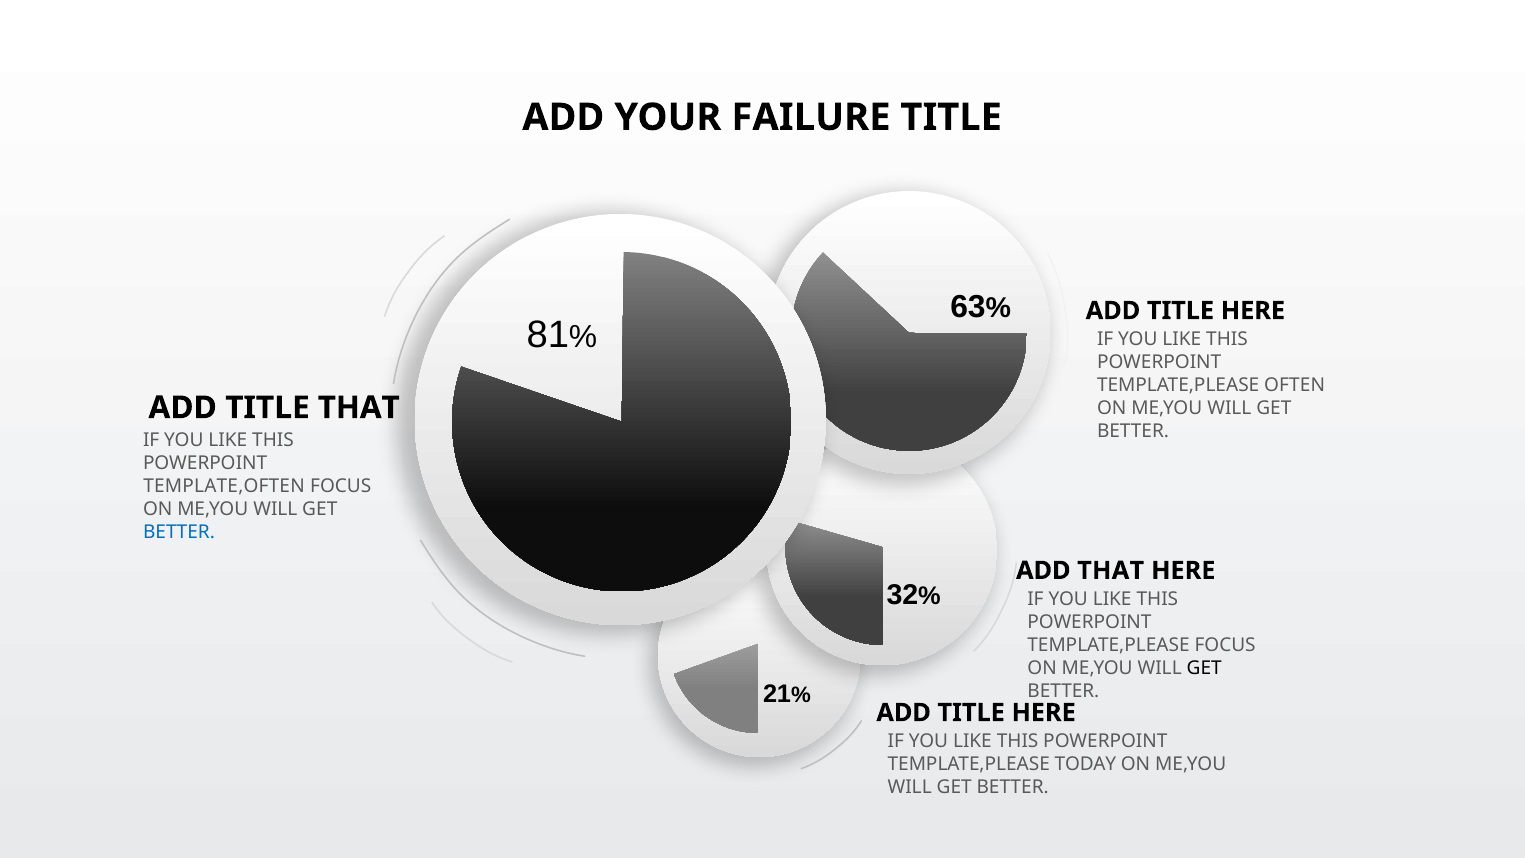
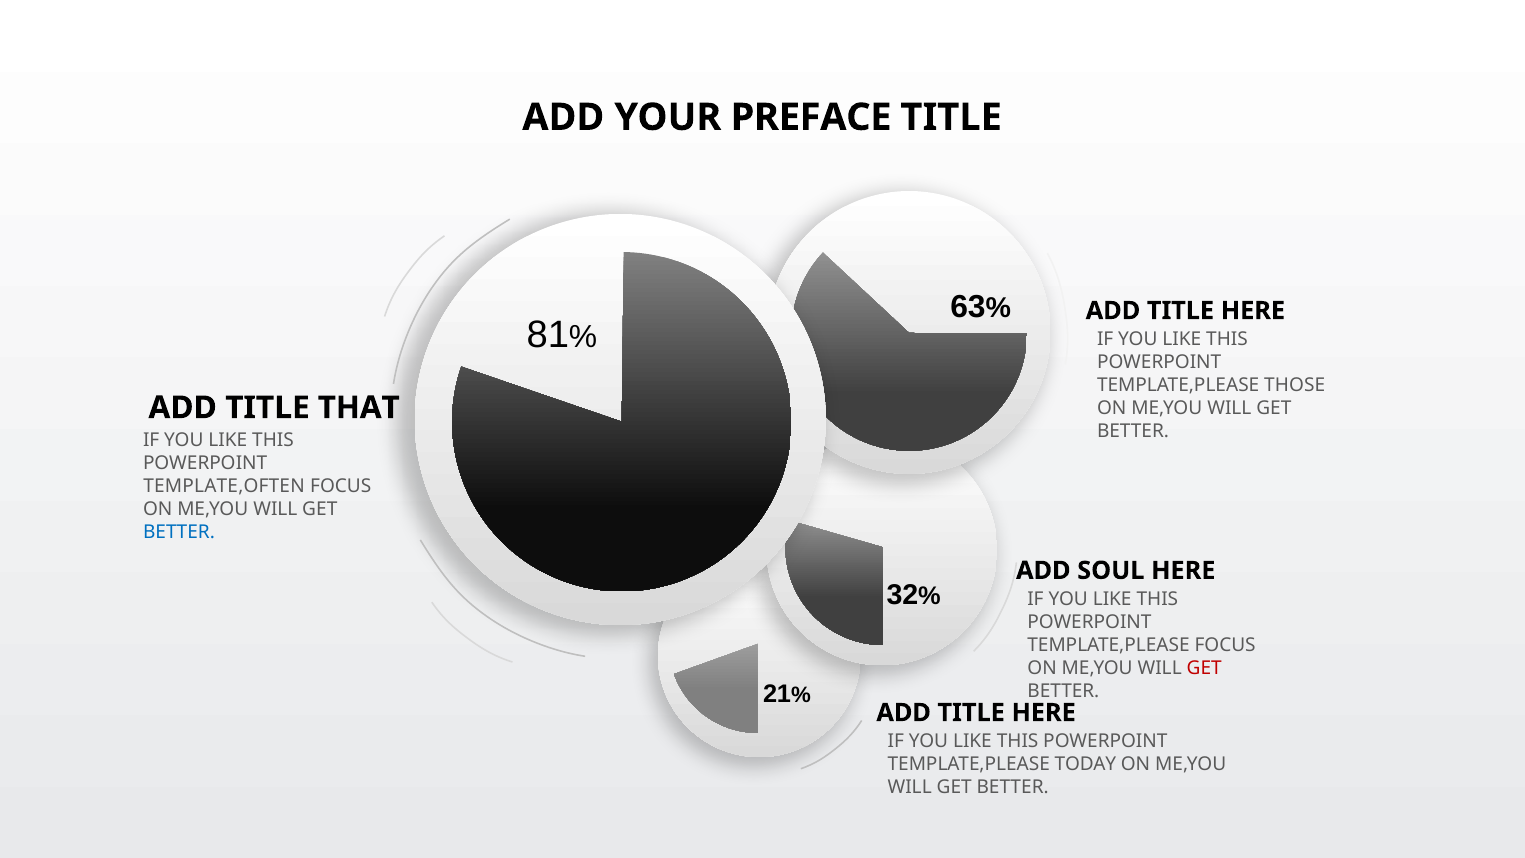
FAILURE: FAILURE -> PREFACE
OFTEN: OFTEN -> THOSE
ADD THAT: THAT -> SOUL
GET at (1204, 668) colour: black -> red
